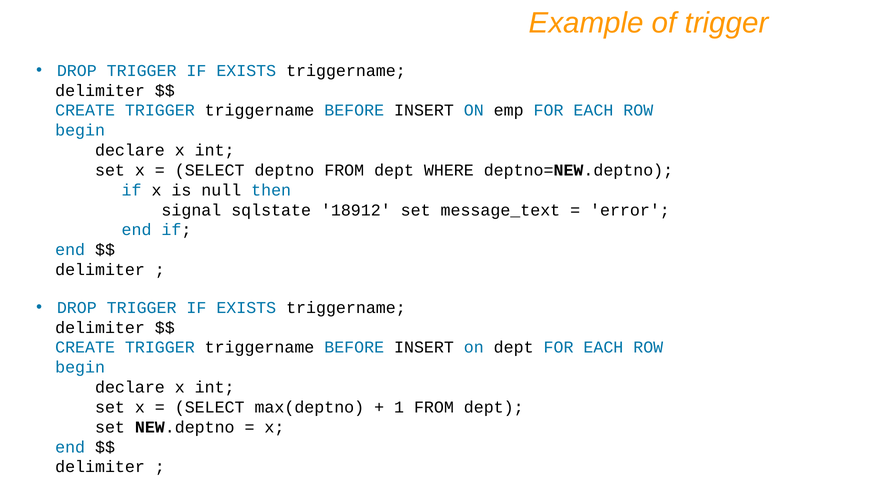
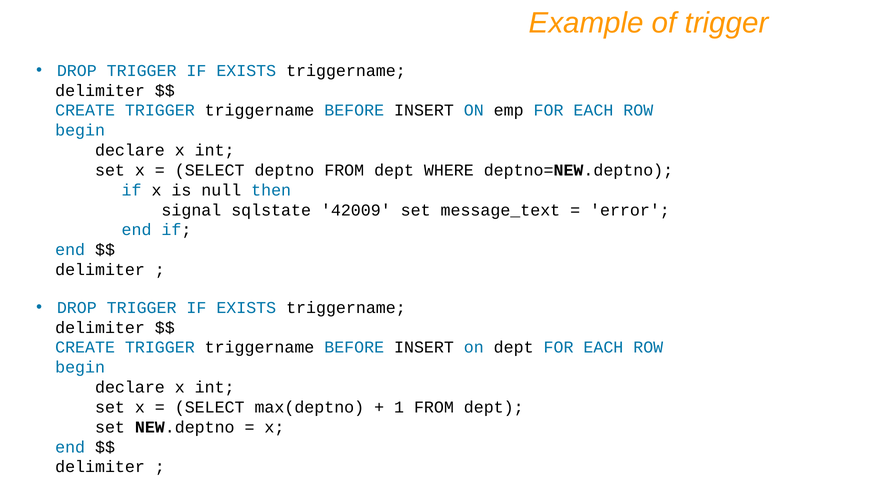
18912: 18912 -> 42009
